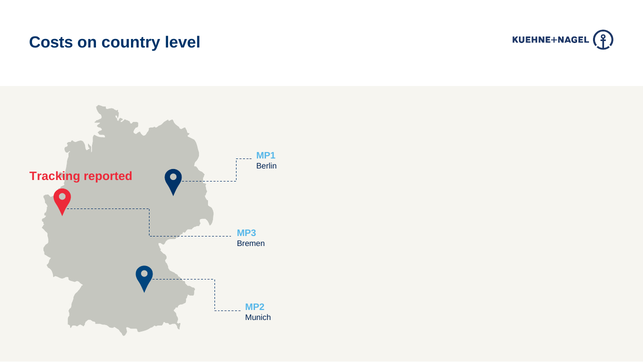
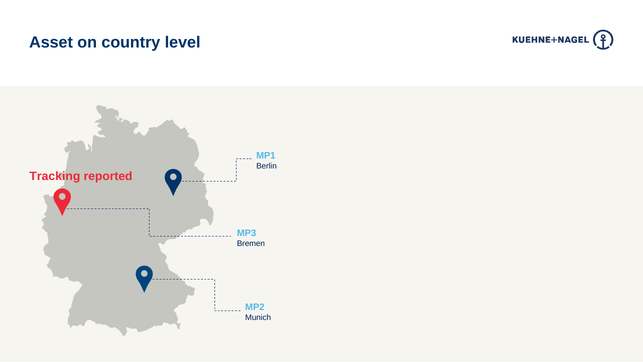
Costs: Costs -> Asset
